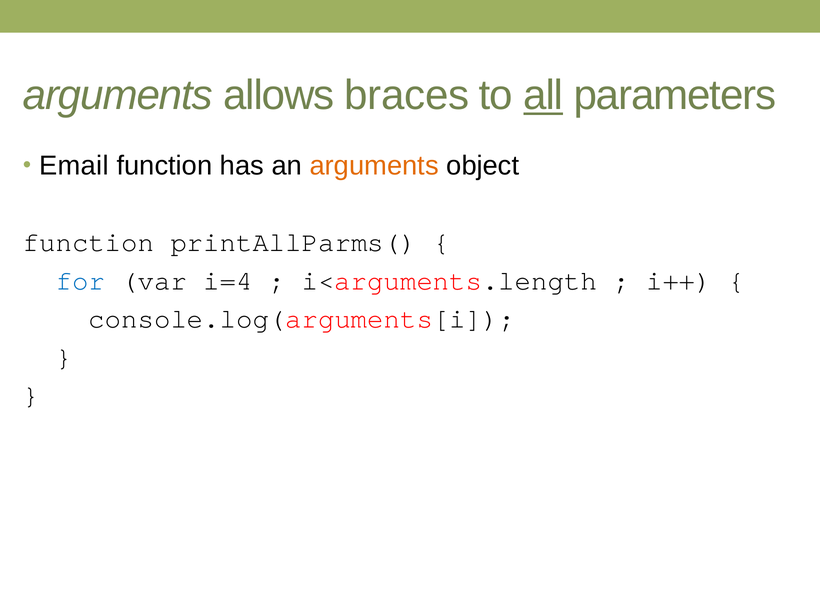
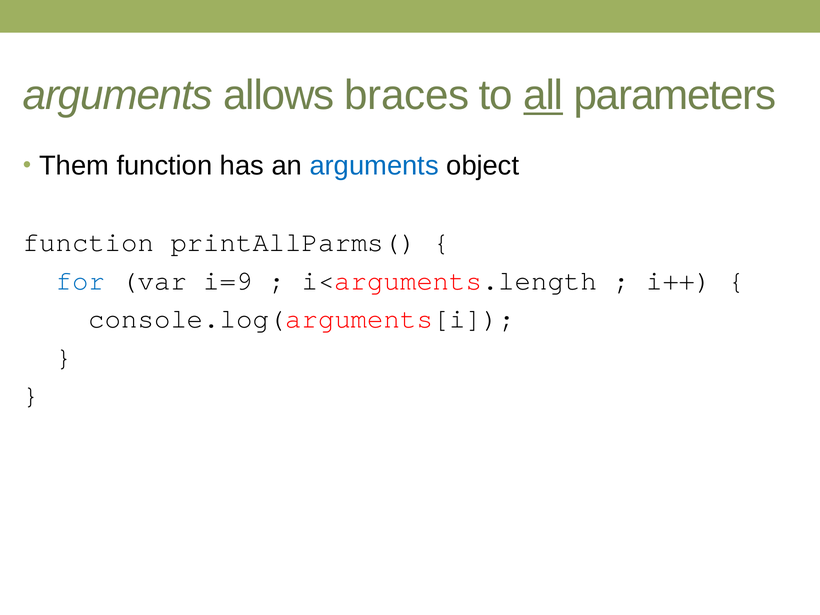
Email: Email -> Them
arguments at (374, 166) colour: orange -> blue
i=4: i=4 -> i=9
